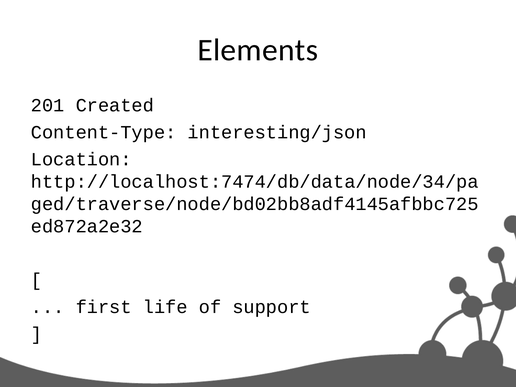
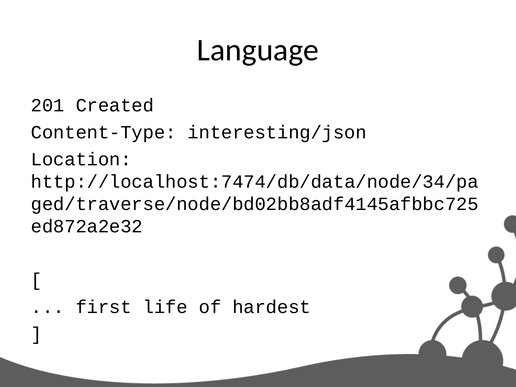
Elements: Elements -> Language
support: support -> hardest
